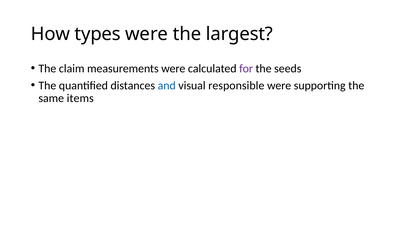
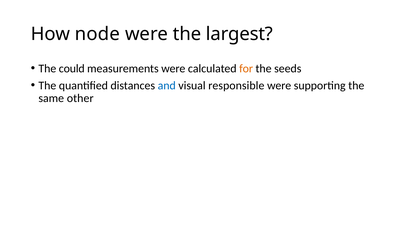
types: types -> node
claim: claim -> could
for colour: purple -> orange
items: items -> other
